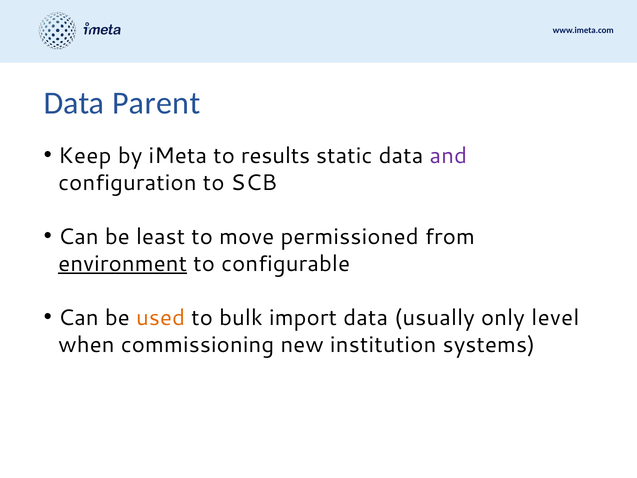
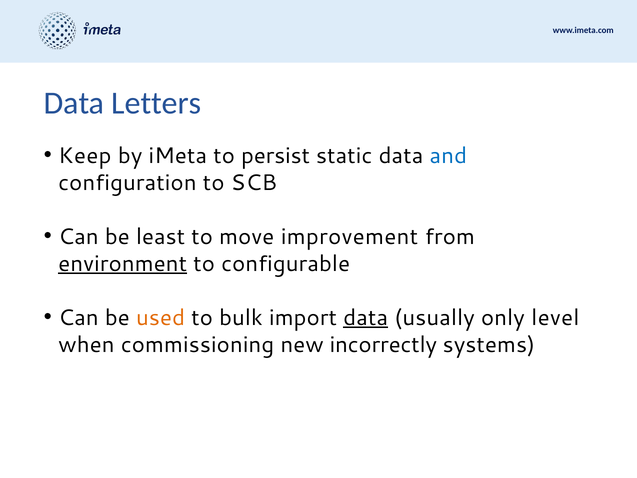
Parent: Parent -> Letters
results: results -> persist
and colour: purple -> blue
permissioned: permissioned -> improvement
data at (366, 318) underline: none -> present
institution: institution -> incorrectly
